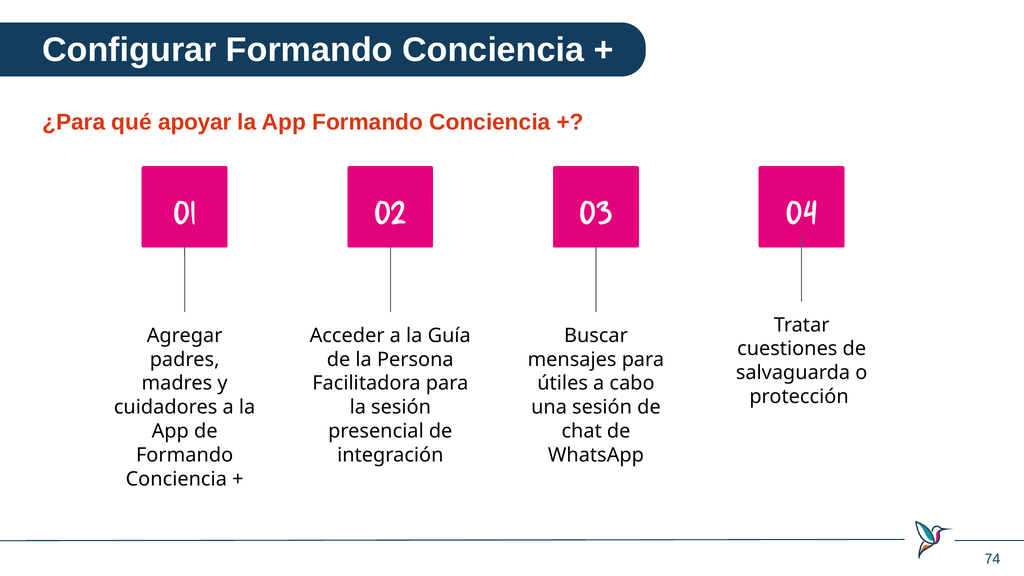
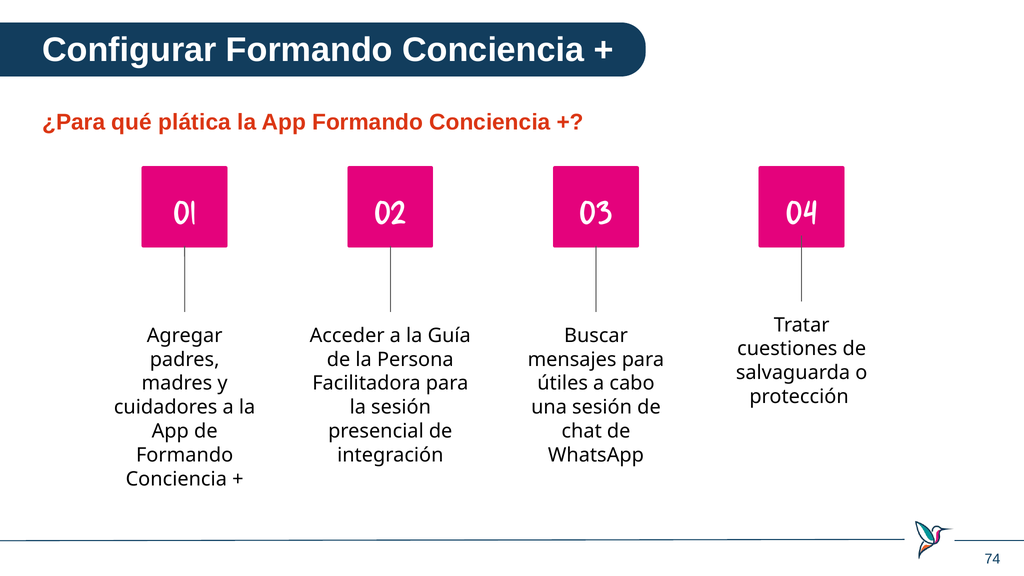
apoyar: apoyar -> plática
